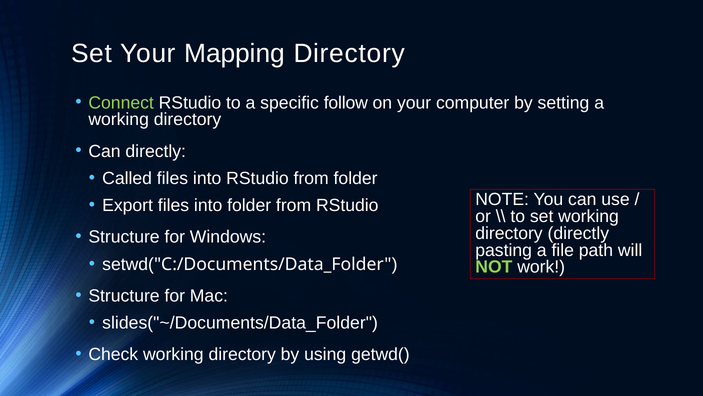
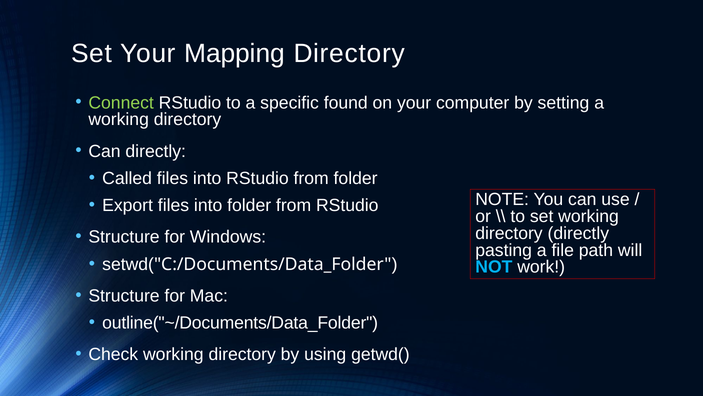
follow: follow -> found
NOT colour: light green -> light blue
slides("~/Documents/Data_Folder: slides("~/Documents/Data_Folder -> outline("~/Documents/Data_Folder
